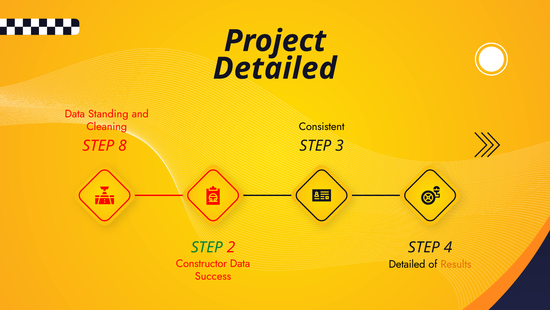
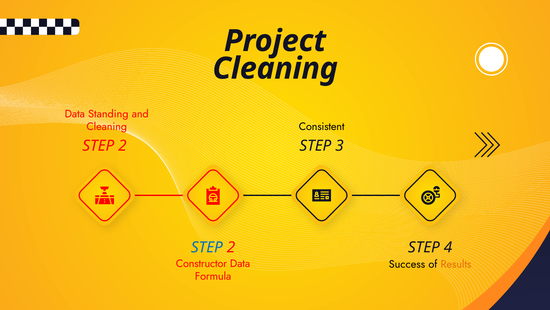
Detailed at (275, 68): Detailed -> Cleaning
8 at (122, 146): 8 -> 2
STEP at (207, 247) colour: green -> blue
Detailed at (407, 264): Detailed -> Success
Success: Success -> Formula
